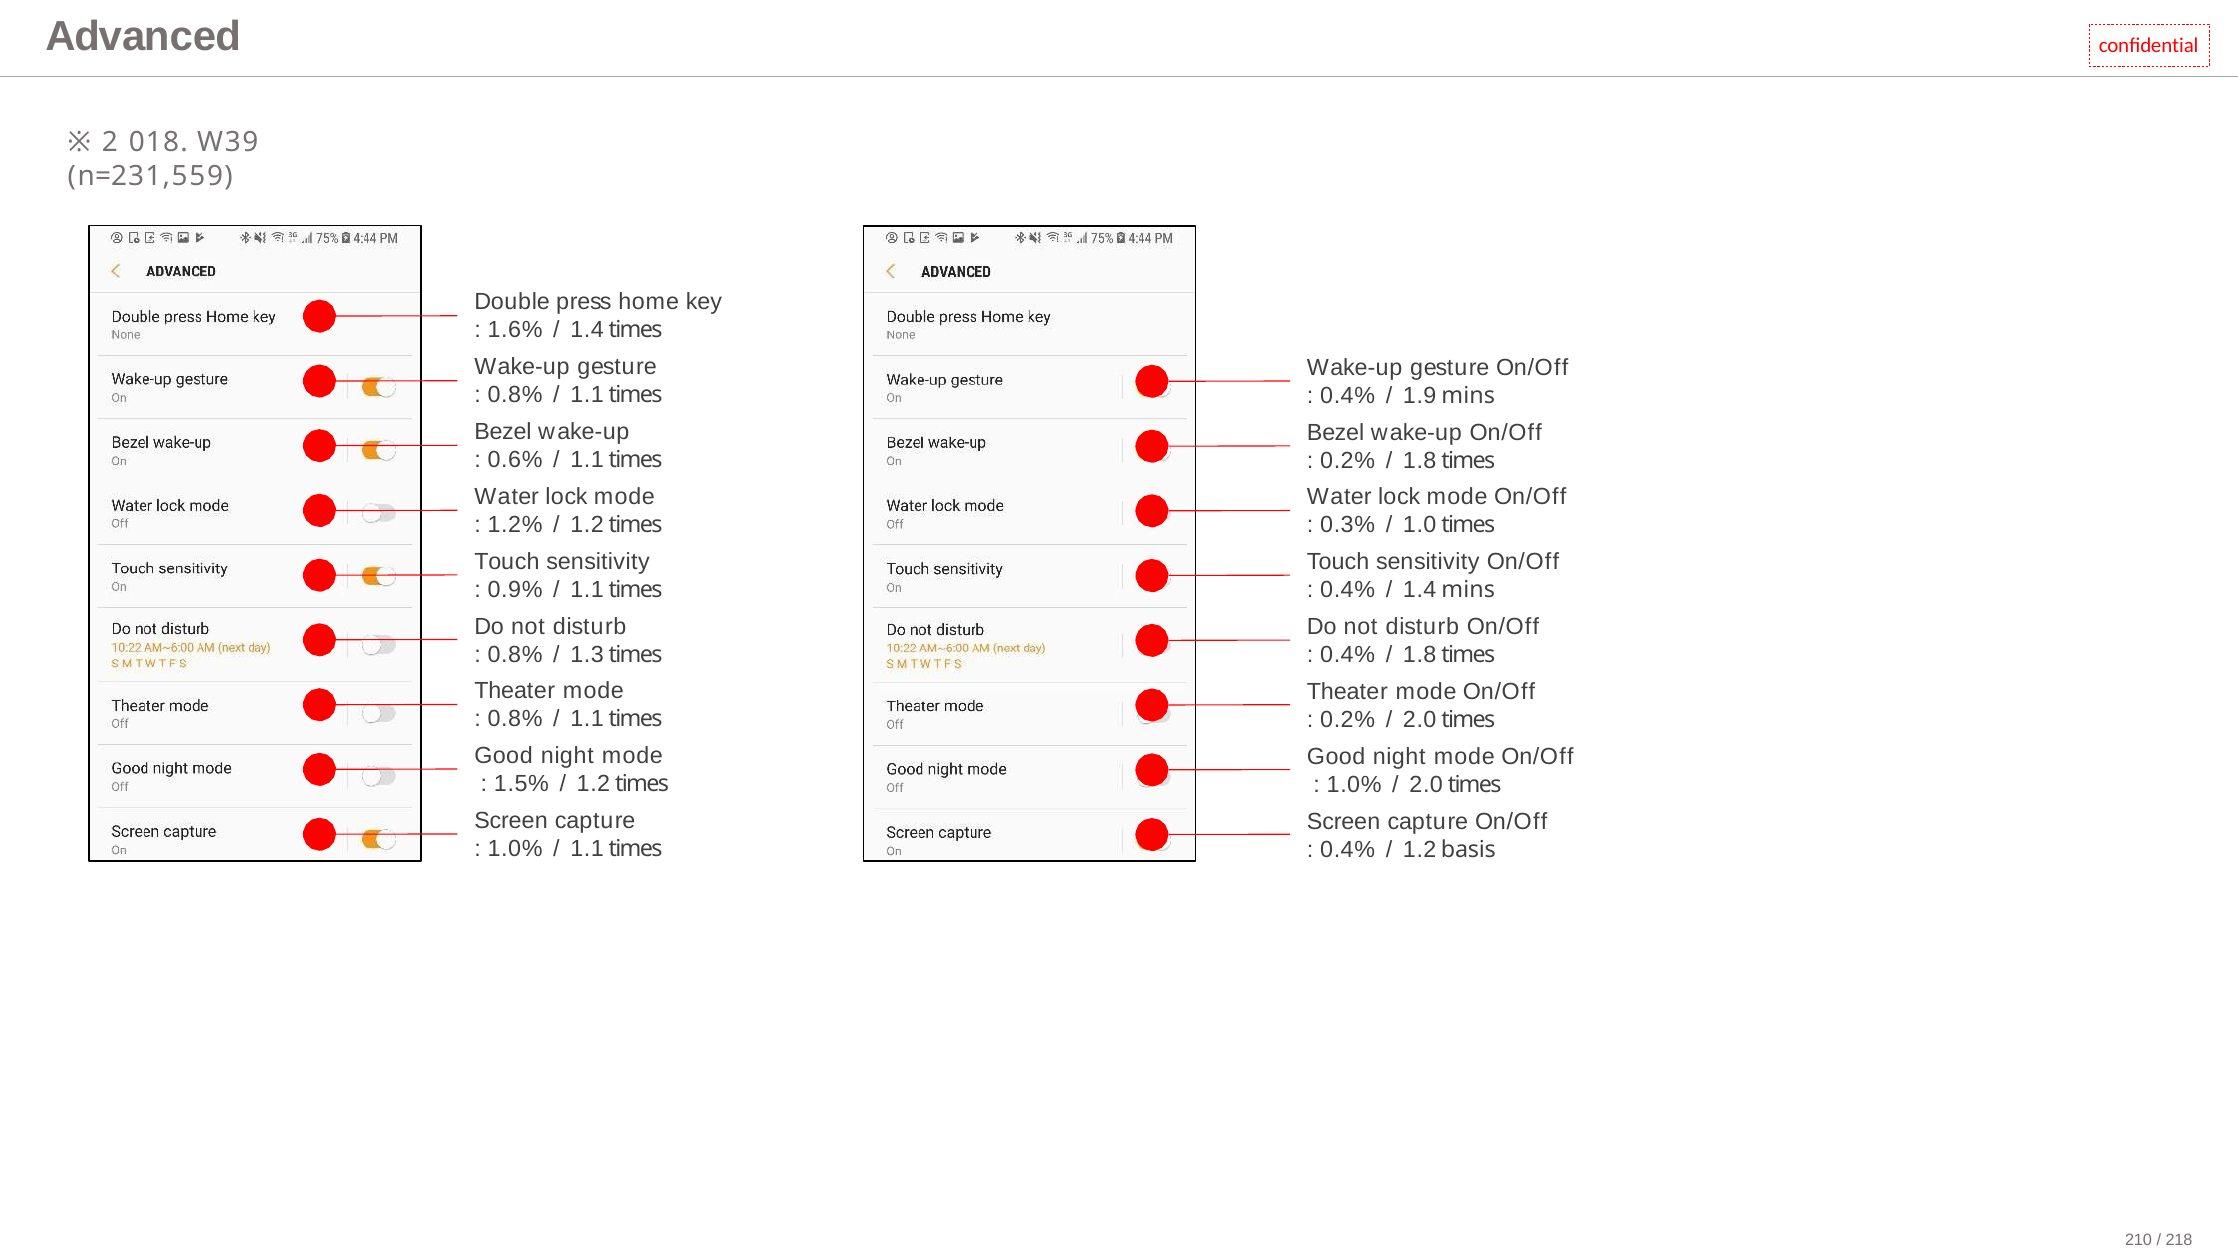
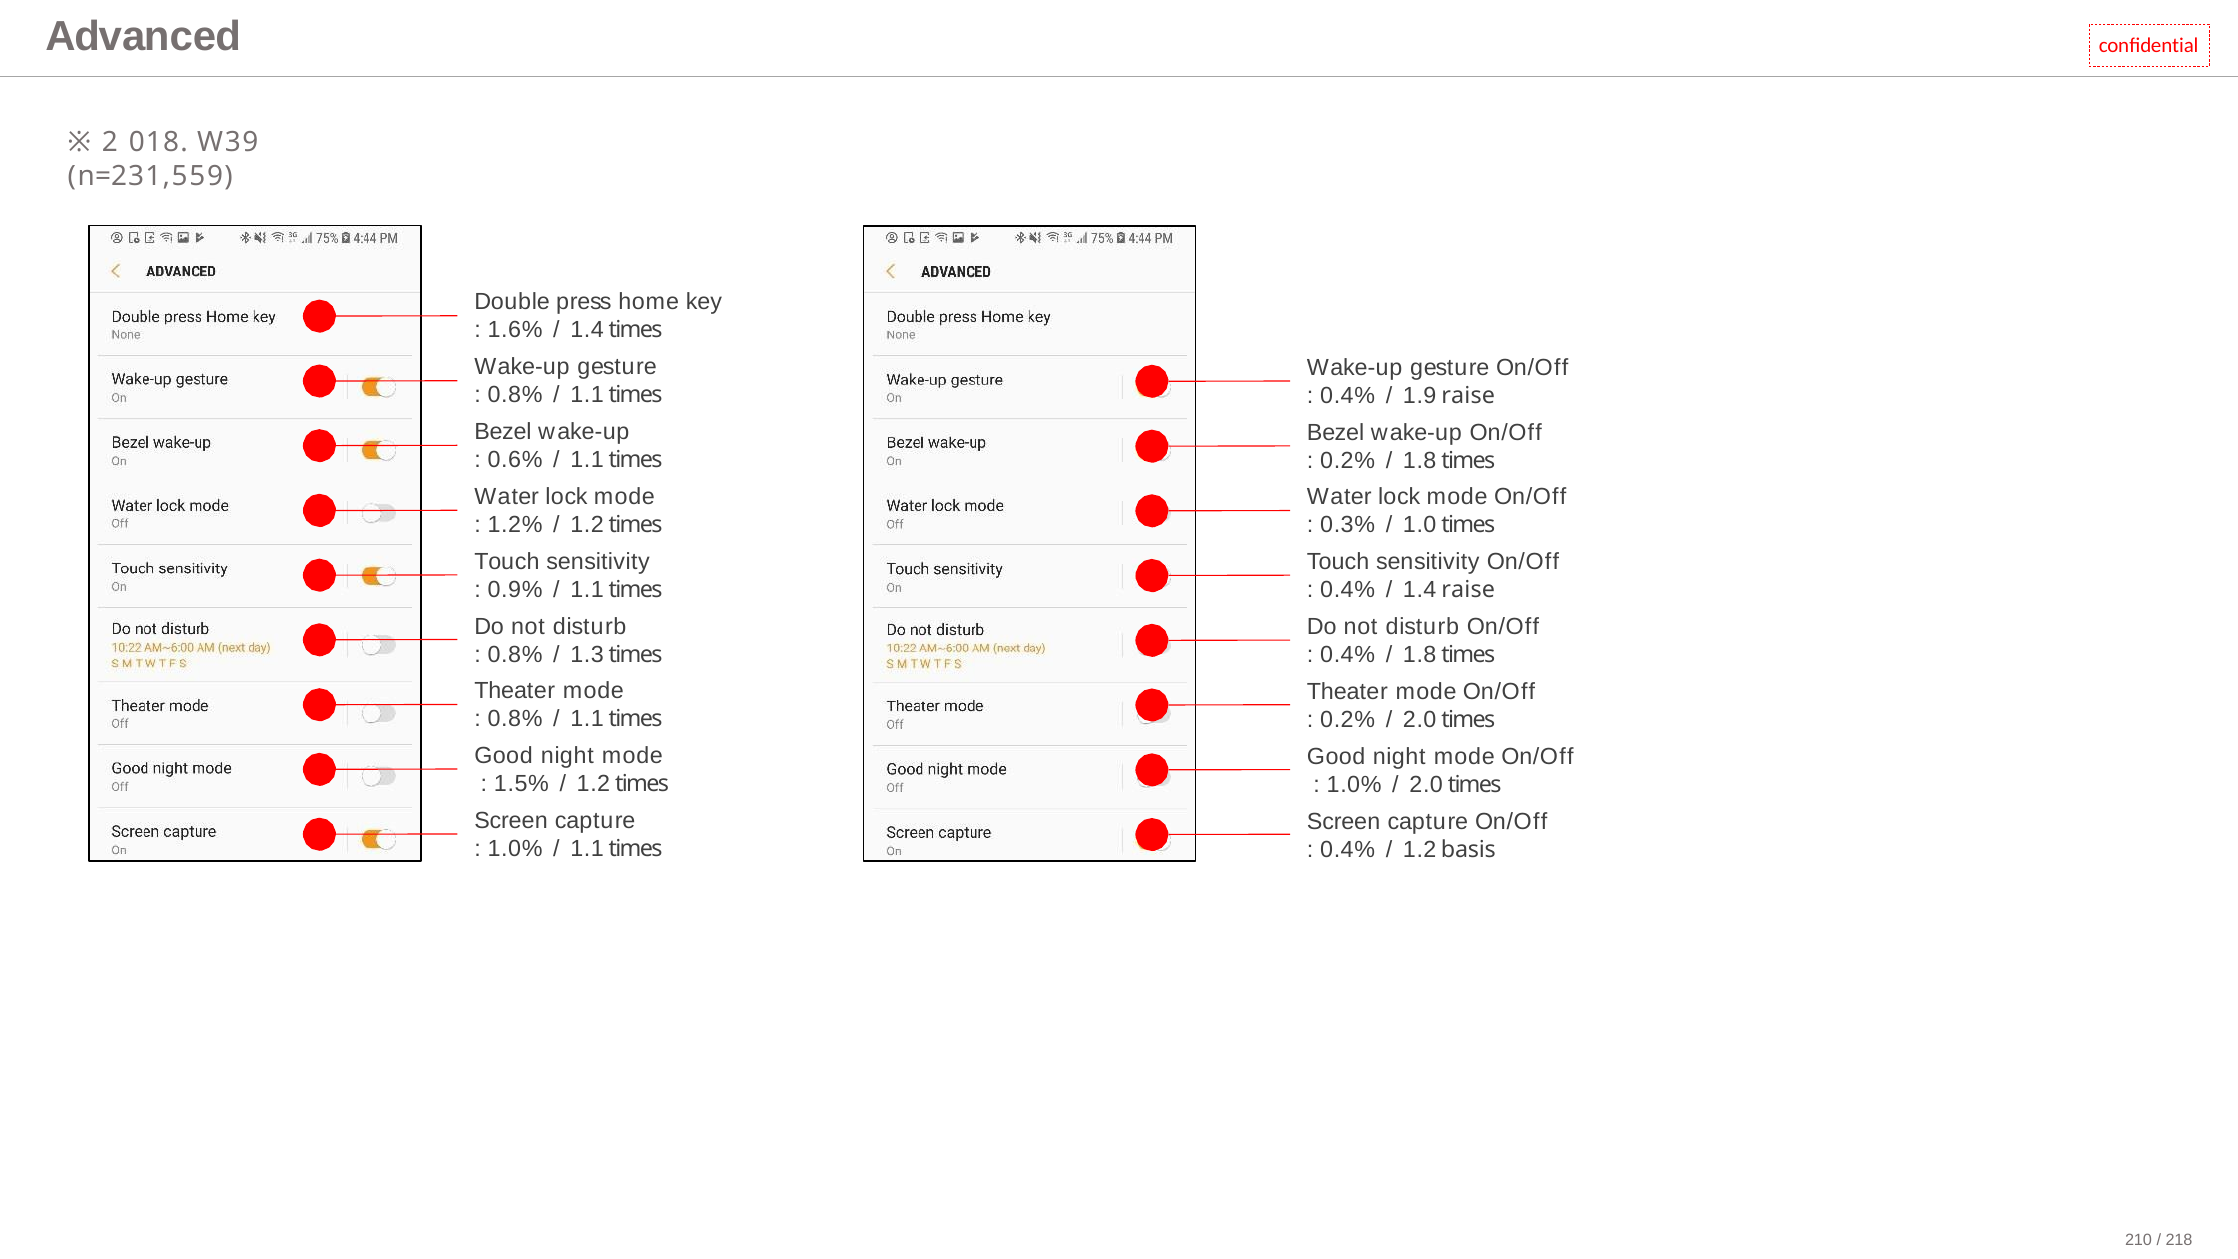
1.9 mins: mins -> raise
1.4 mins: mins -> raise
